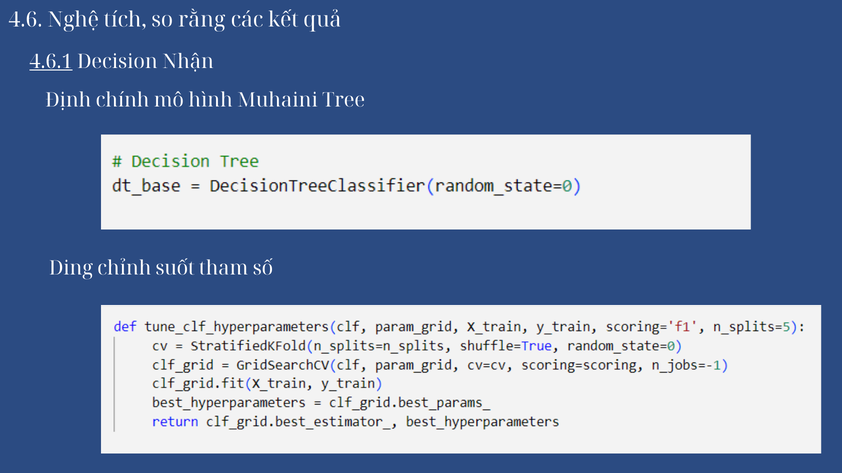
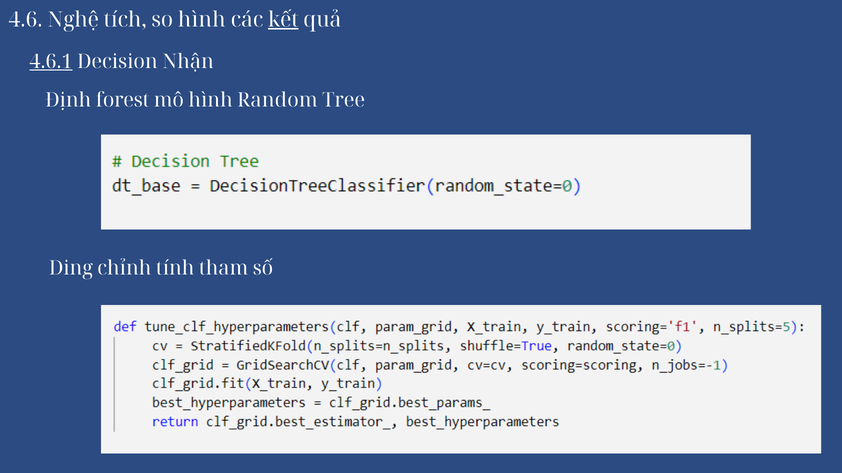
so rằng: rằng -> hình
kết underline: none -> present
chính: chính -> forest
Muhaini: Muhaini -> Random
suốt: suốt -> tính
